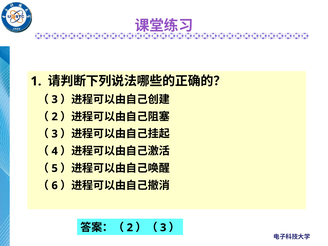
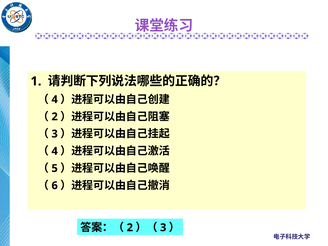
3 at (55, 99): 3 -> 4
